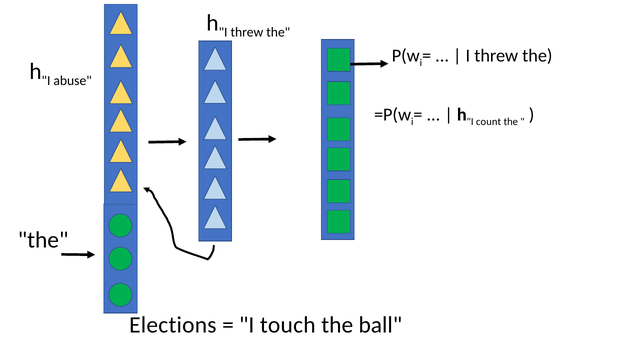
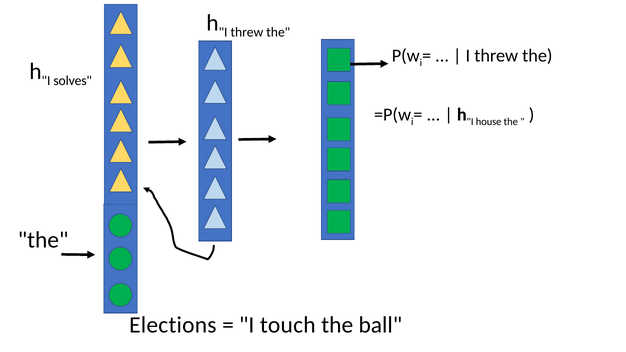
abuse: abuse -> solves
count: count -> house
